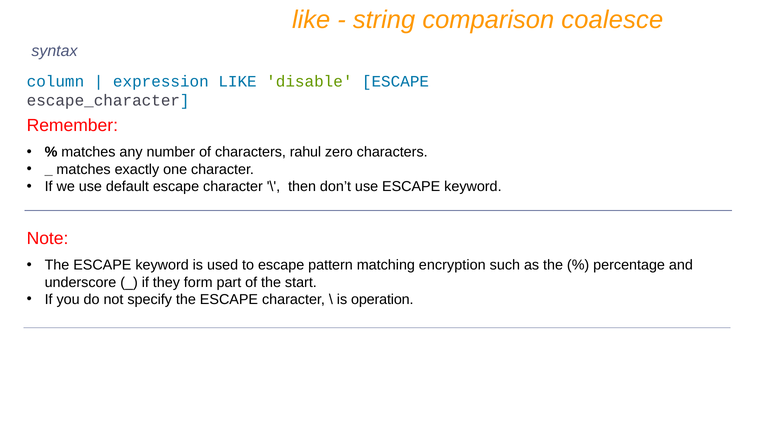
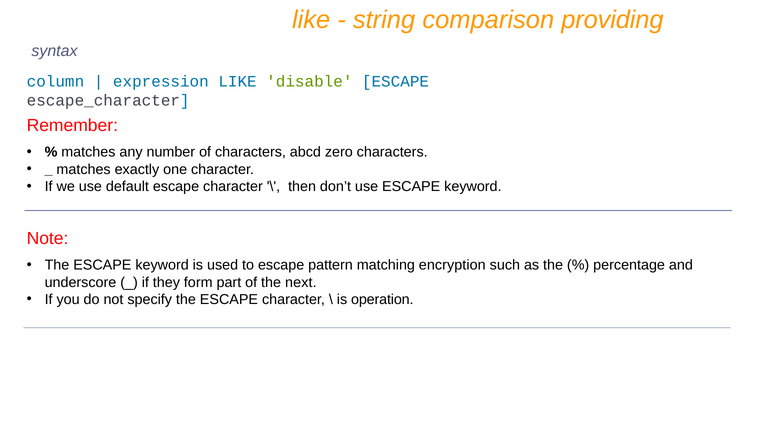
coalesce: coalesce -> providing
rahul: rahul -> abcd
start: start -> next
